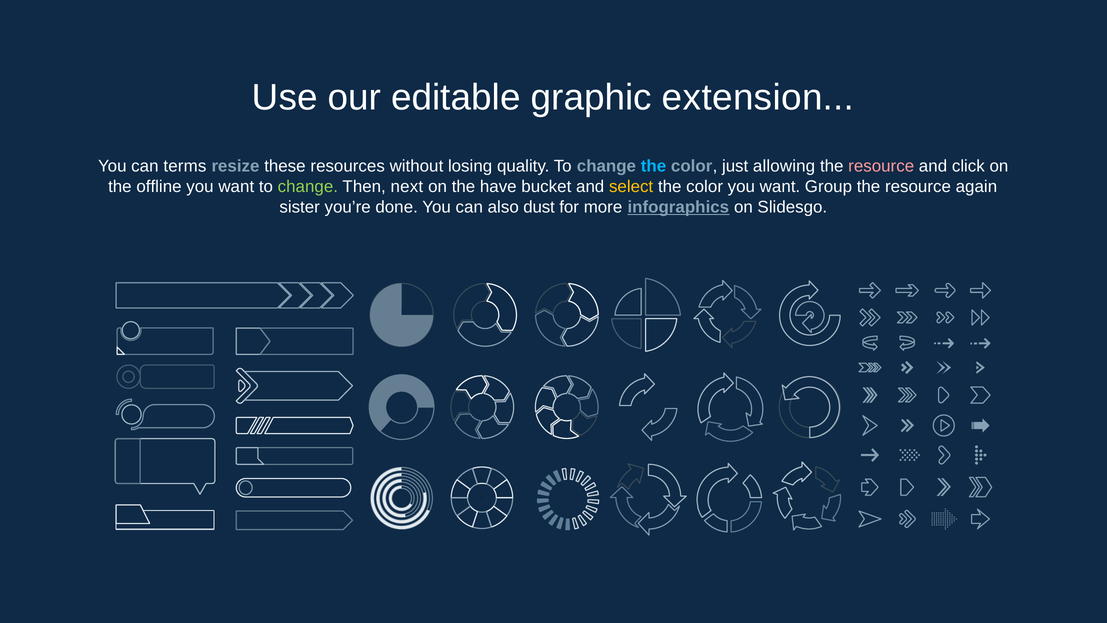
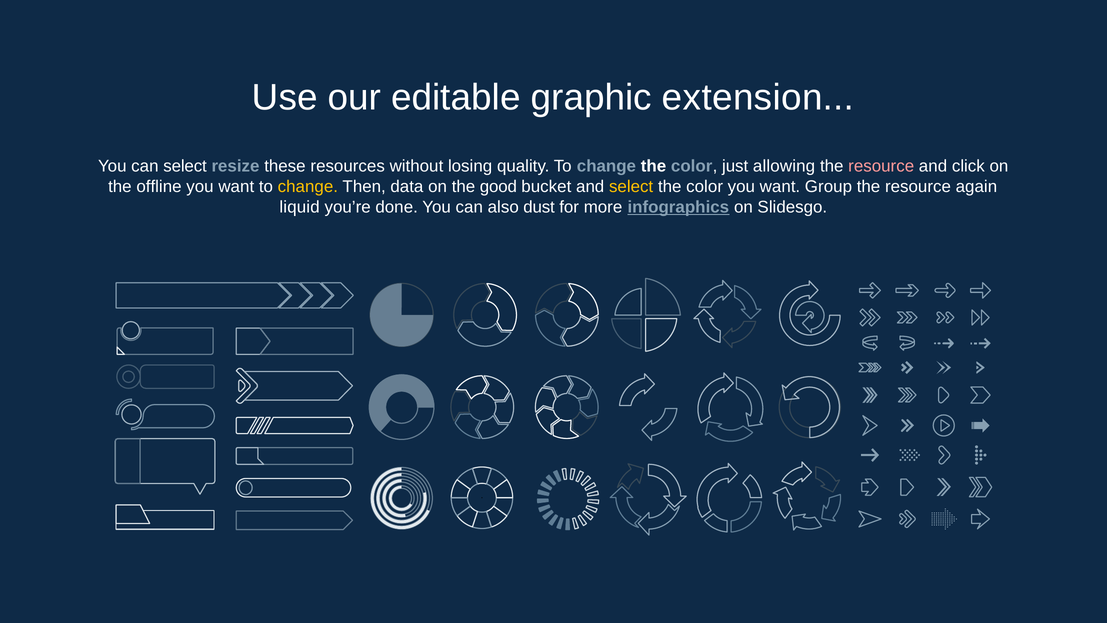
can terms: terms -> select
the at (653, 166) colour: light blue -> white
change at (308, 187) colour: light green -> yellow
next: next -> data
have: have -> good
sister: sister -> liquid
